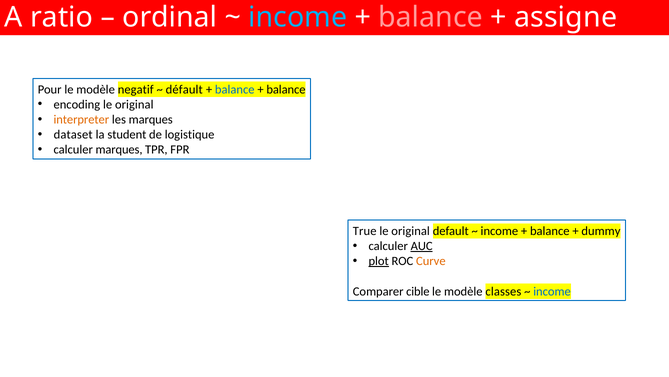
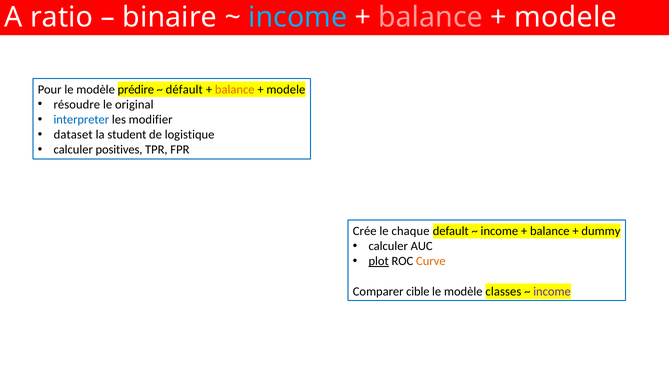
ordinal: ordinal -> binaire
assigne at (566, 17): assigne -> modele
negatif: negatif -> prédire
balance at (235, 89) colour: blue -> orange
balance at (286, 89): balance -> modele
encoding: encoding -> résoudre
interpreter colour: orange -> blue
les marques: marques -> modifier
calculer marques: marques -> positives
True: True -> Crée
original at (411, 231): original -> chaque
AUC underline: present -> none
income at (552, 291) colour: blue -> purple
